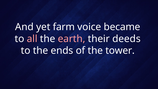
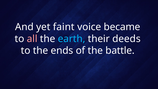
farm: farm -> faint
earth colour: pink -> light blue
tower: tower -> battle
